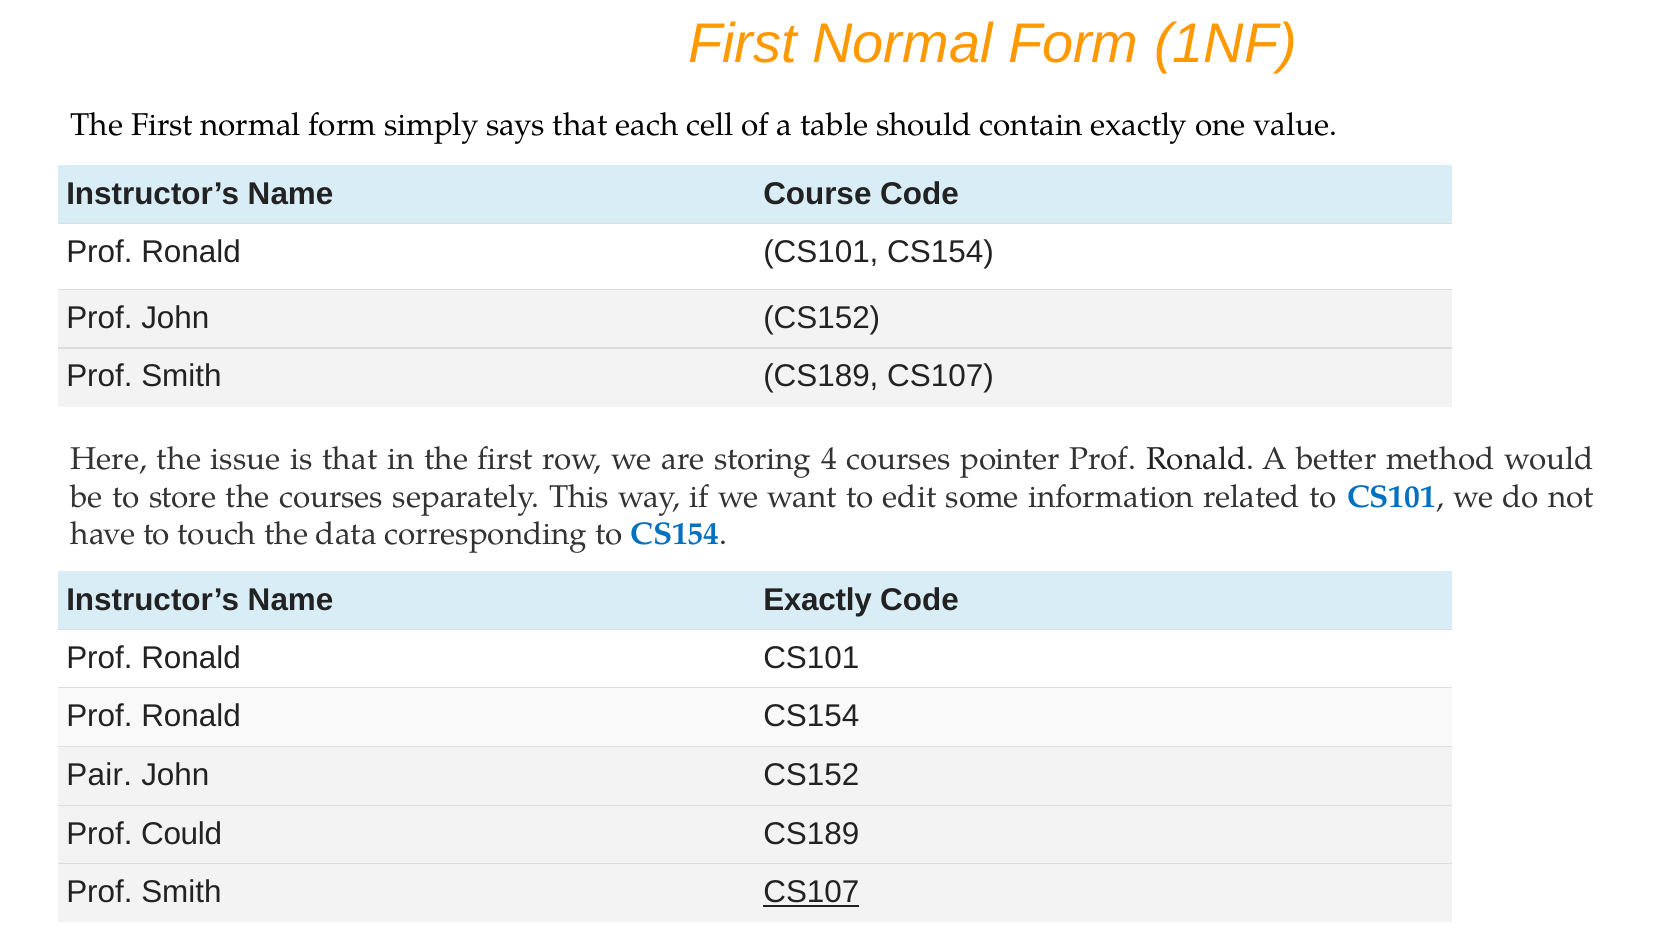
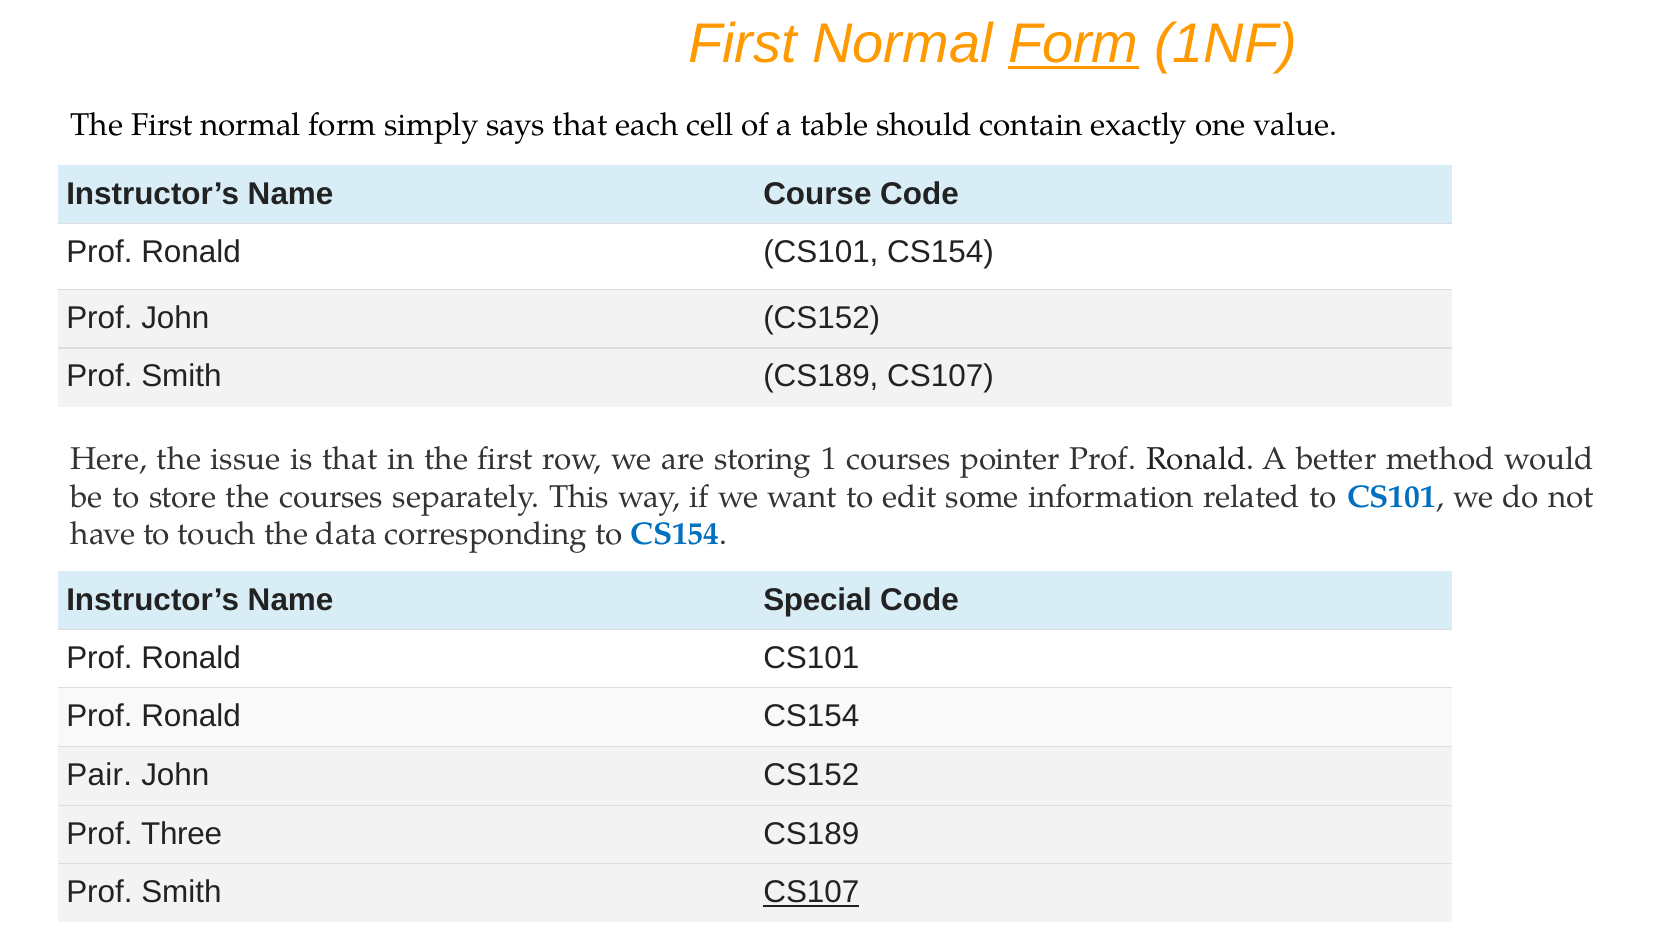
Form at (1073, 44) underline: none -> present
4: 4 -> 1
Name Exactly: Exactly -> Special
Could: Could -> Three
